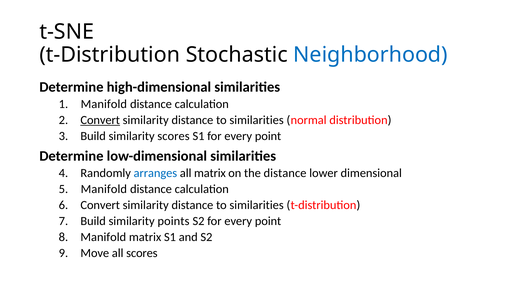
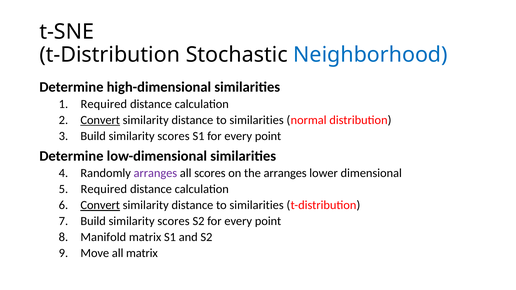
Manifold at (104, 104): Manifold -> Required
arranges at (155, 173) colour: blue -> purple
all matrix: matrix -> scores
the distance: distance -> arranges
Manifold at (104, 189): Manifold -> Required
Convert at (100, 205) underline: none -> present
points at (173, 221): points -> scores
all scores: scores -> matrix
